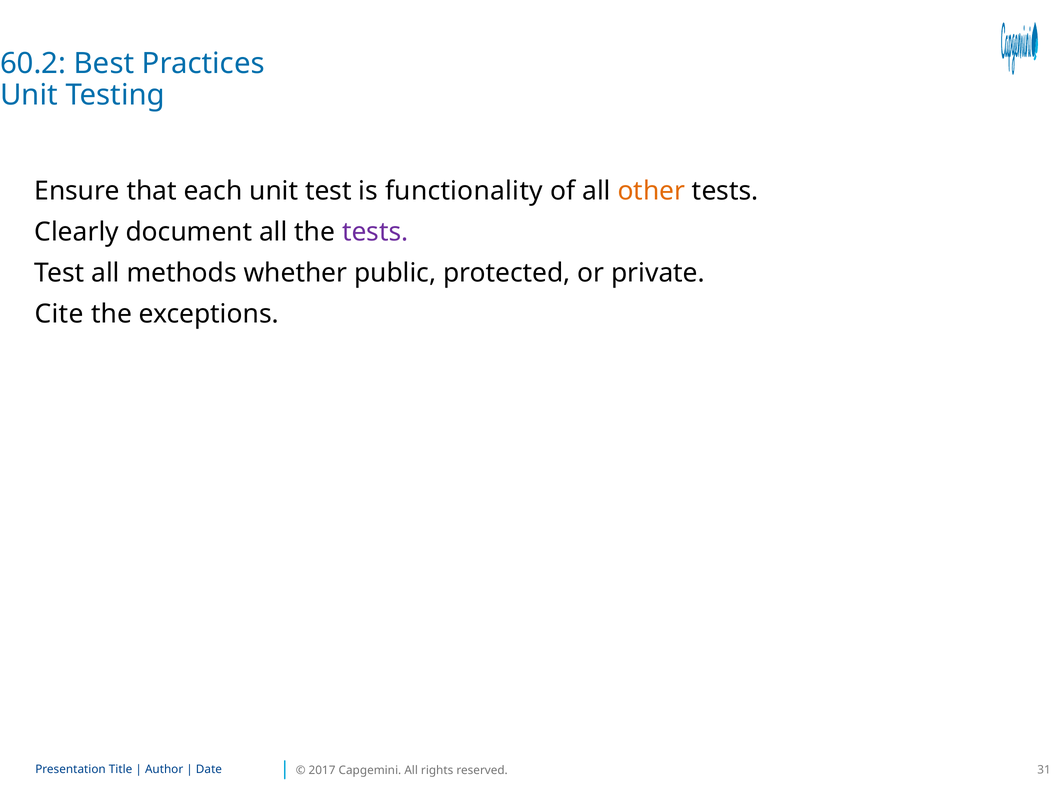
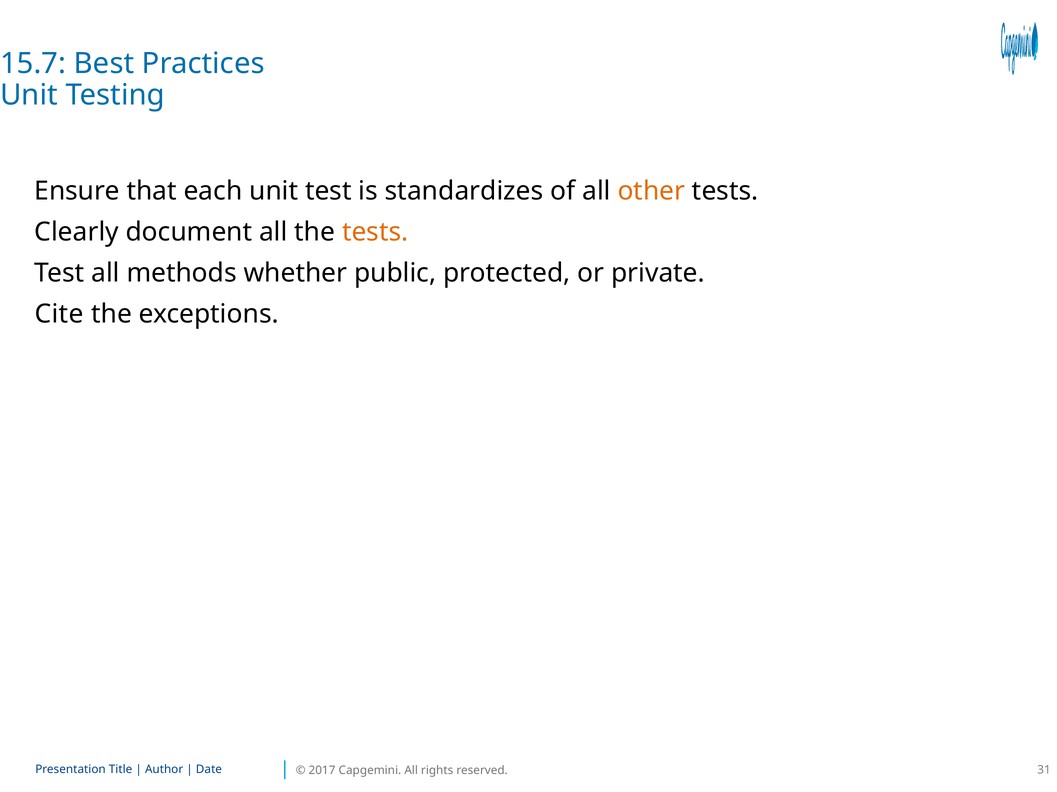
60.2: 60.2 -> 15.7
functionality: functionality -> standardizes
tests at (375, 232) colour: purple -> orange
